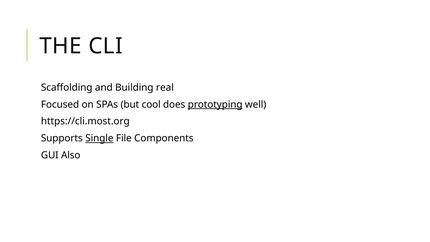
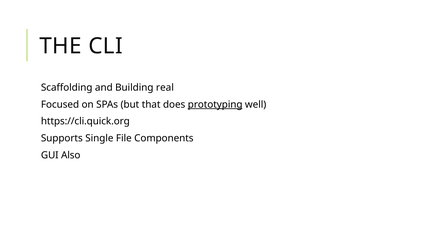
cool: cool -> that
https://cli.most.org: https://cli.most.org -> https://cli.quick.org
Single underline: present -> none
